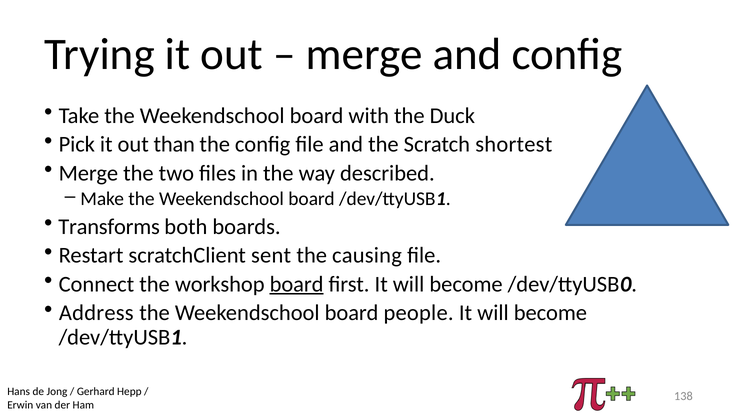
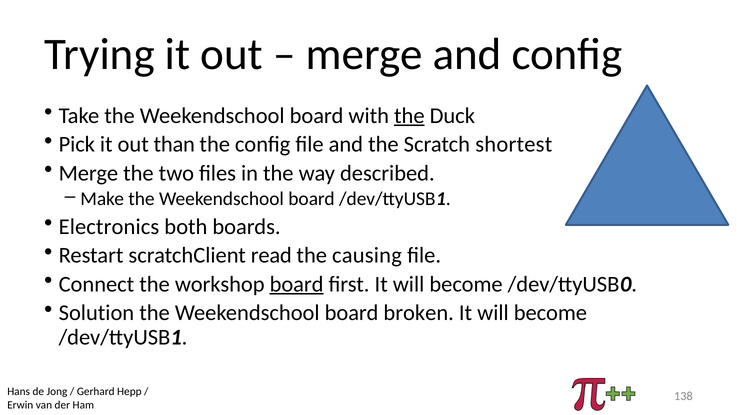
the at (409, 116) underline: none -> present
Transforms: Transforms -> Electronics
sent: sent -> read
Address: Address -> Solution
people: people -> broken
